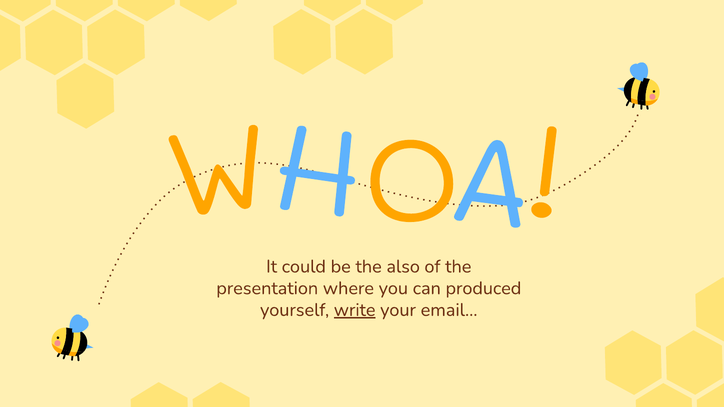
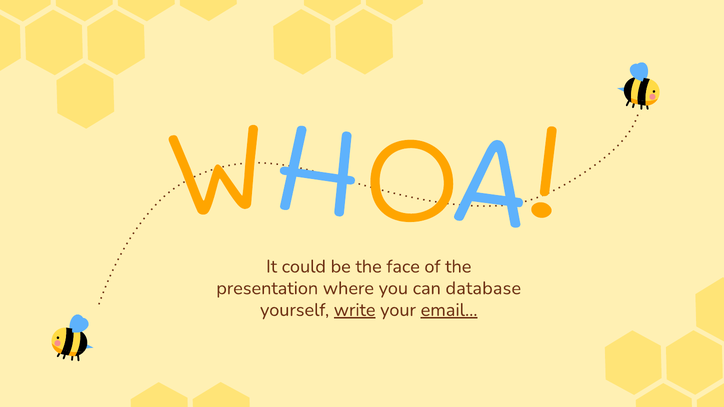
also: also -> face
produced: produced -> database
email… underline: none -> present
